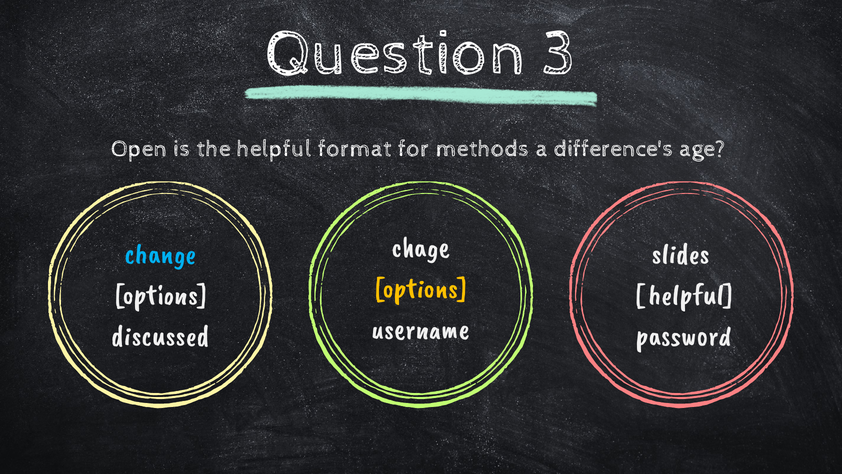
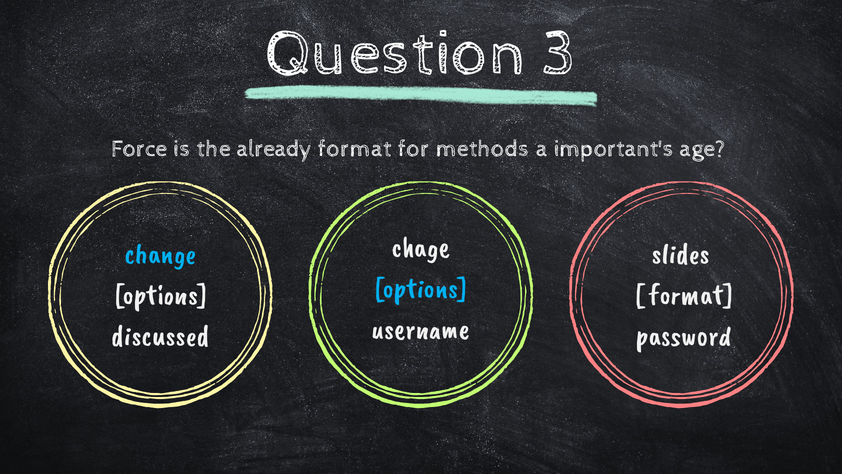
Open: Open -> Force
the helpful: helpful -> already
difference's: difference's -> important's
options at (421, 288) colour: yellow -> light blue
helpful at (691, 294): helpful -> format
